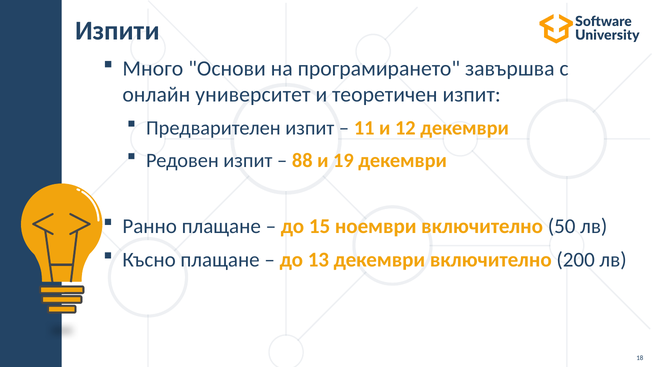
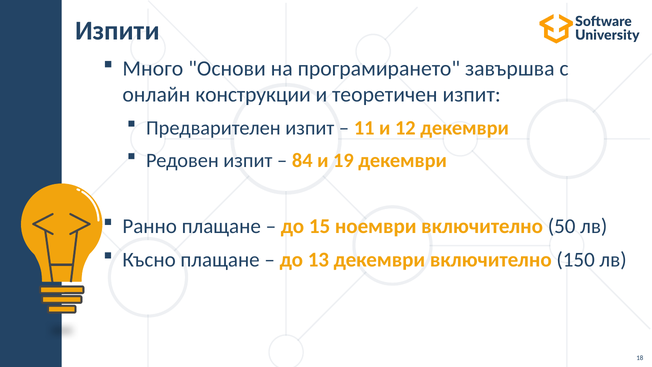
университет: университет -> конструкции
88: 88 -> 84
200: 200 -> 150
